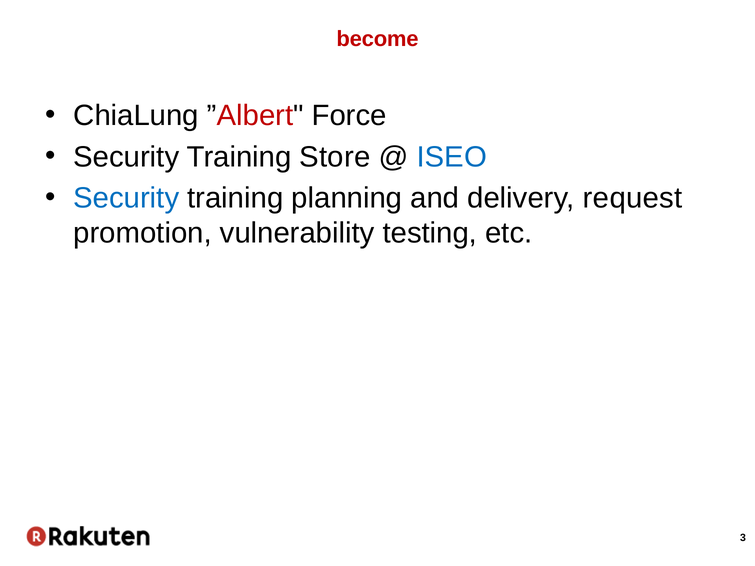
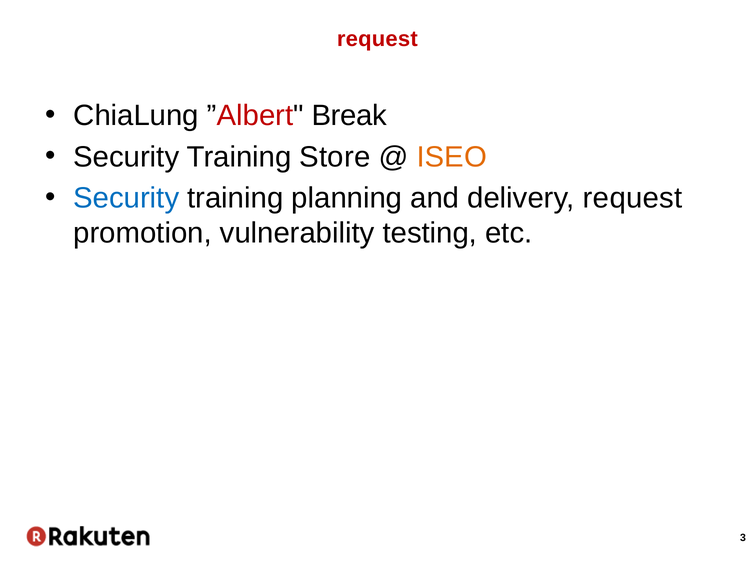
become at (378, 39): become -> request
Force: Force -> Break
ISEO colour: blue -> orange
